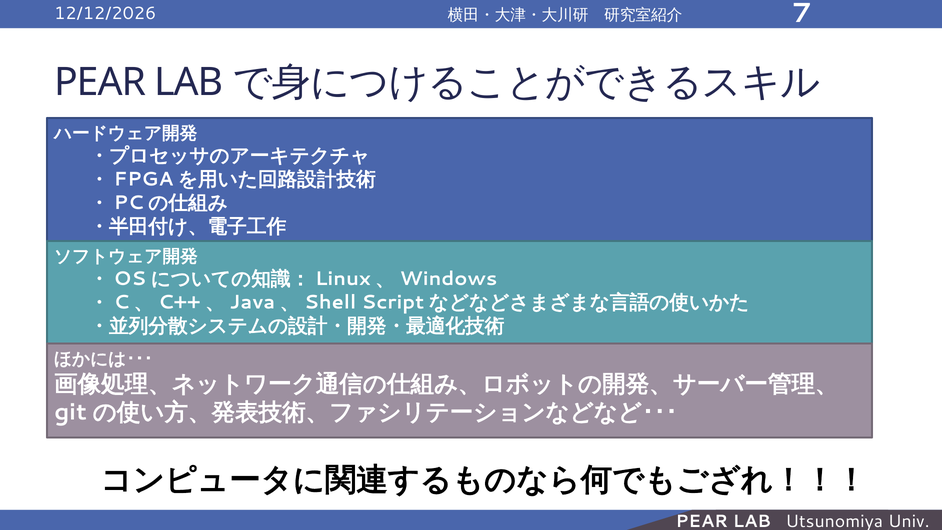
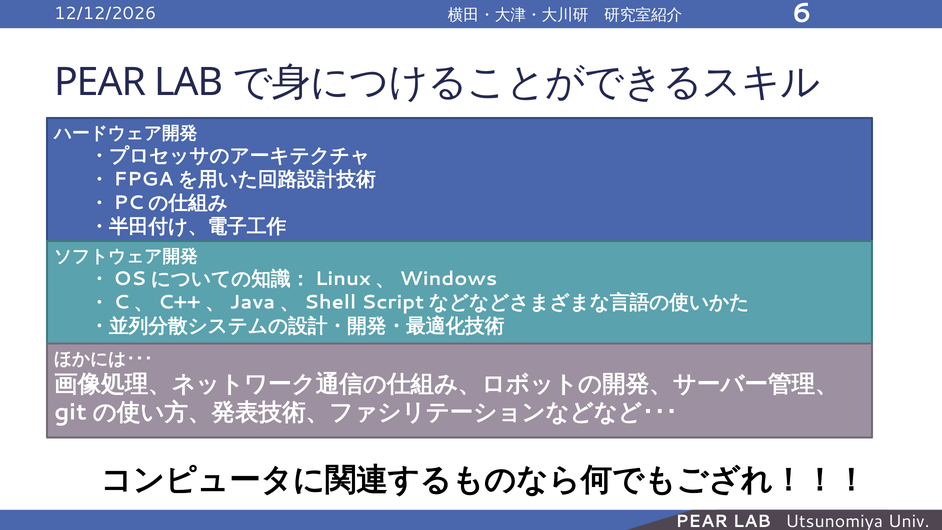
7: 7 -> 6
